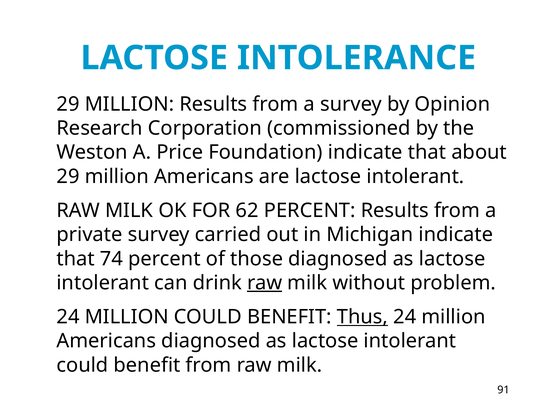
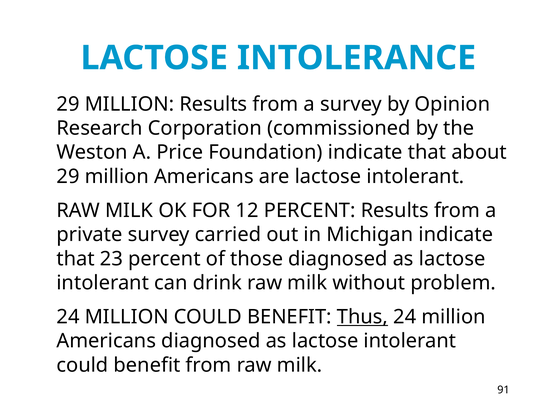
62: 62 -> 12
74: 74 -> 23
raw at (265, 283) underline: present -> none
